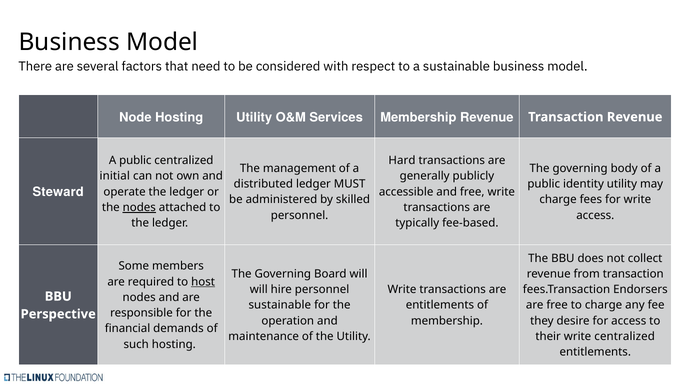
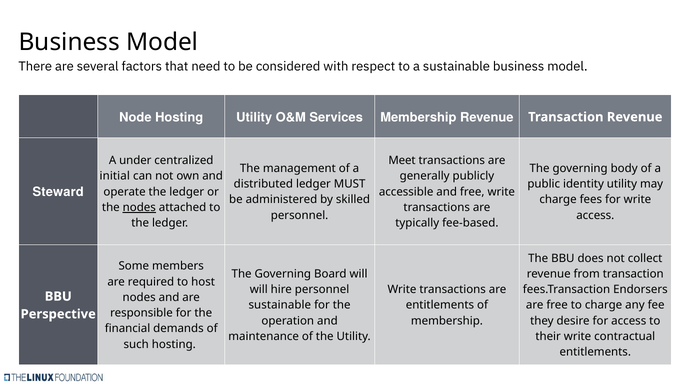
public at (135, 161): public -> under
Hard: Hard -> Meet
host underline: present -> none
write centralized: centralized -> contractual
